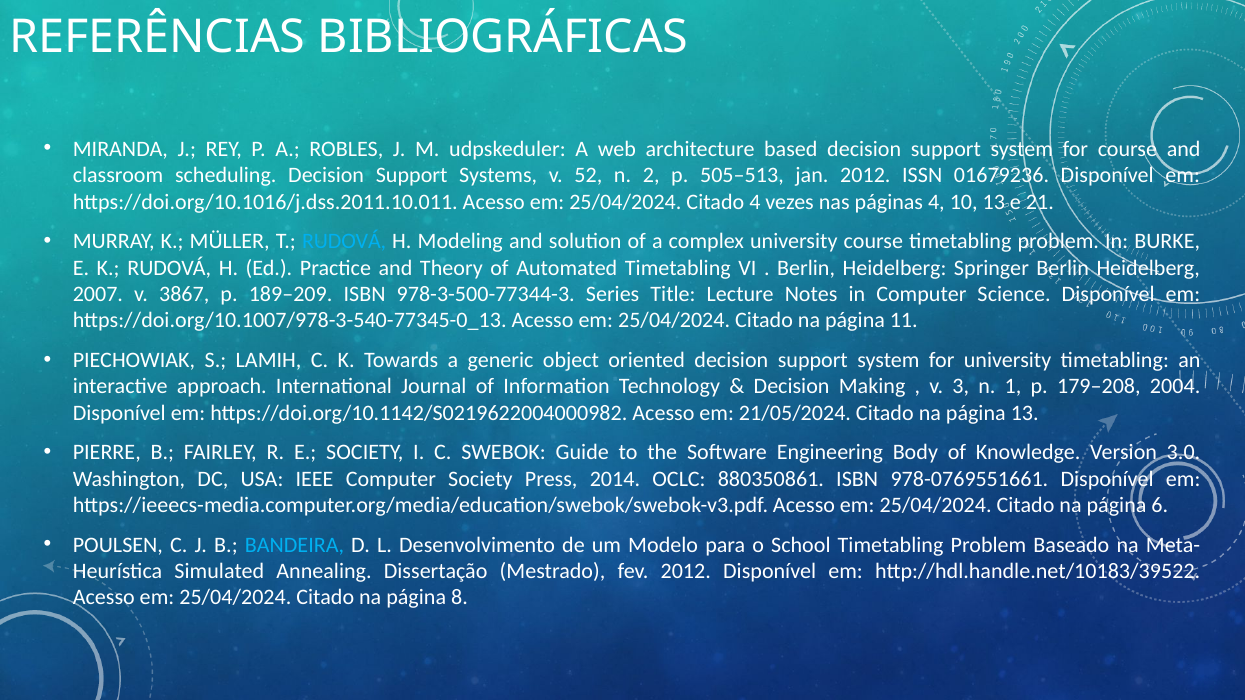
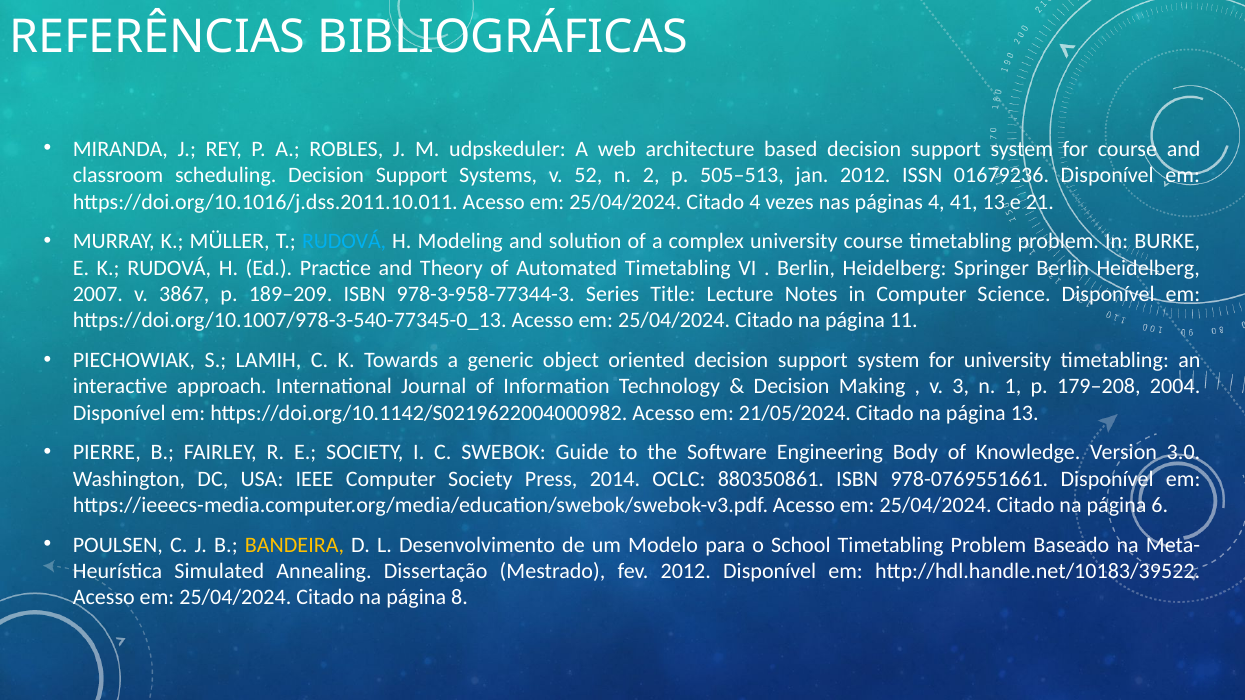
10: 10 -> 41
978-3-500-77344-3: 978-3-500-77344-3 -> 978-3-958-77344-3
BANDEIRA colour: light blue -> yellow
